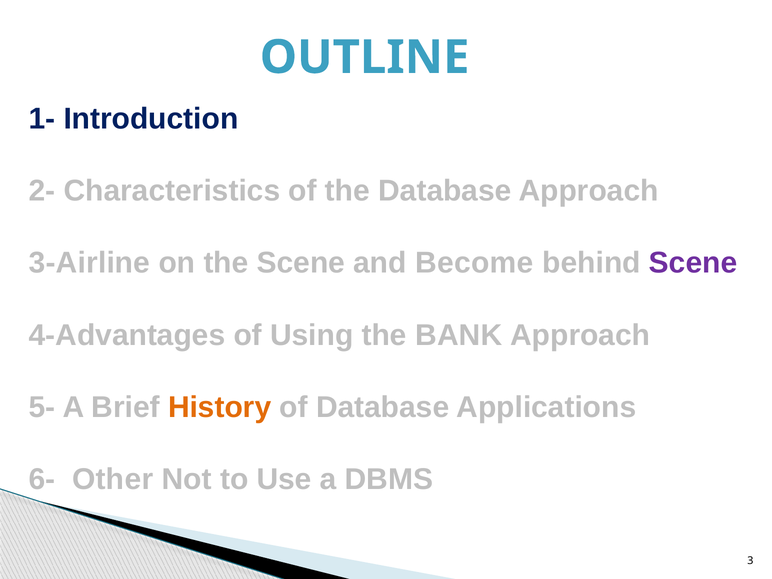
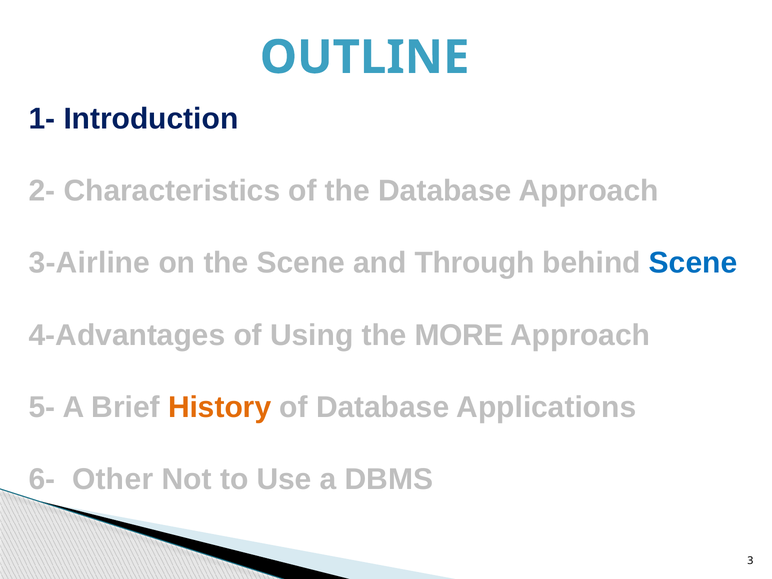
Become: Become -> Through
Scene at (693, 263) colour: purple -> blue
BANK: BANK -> MORE
